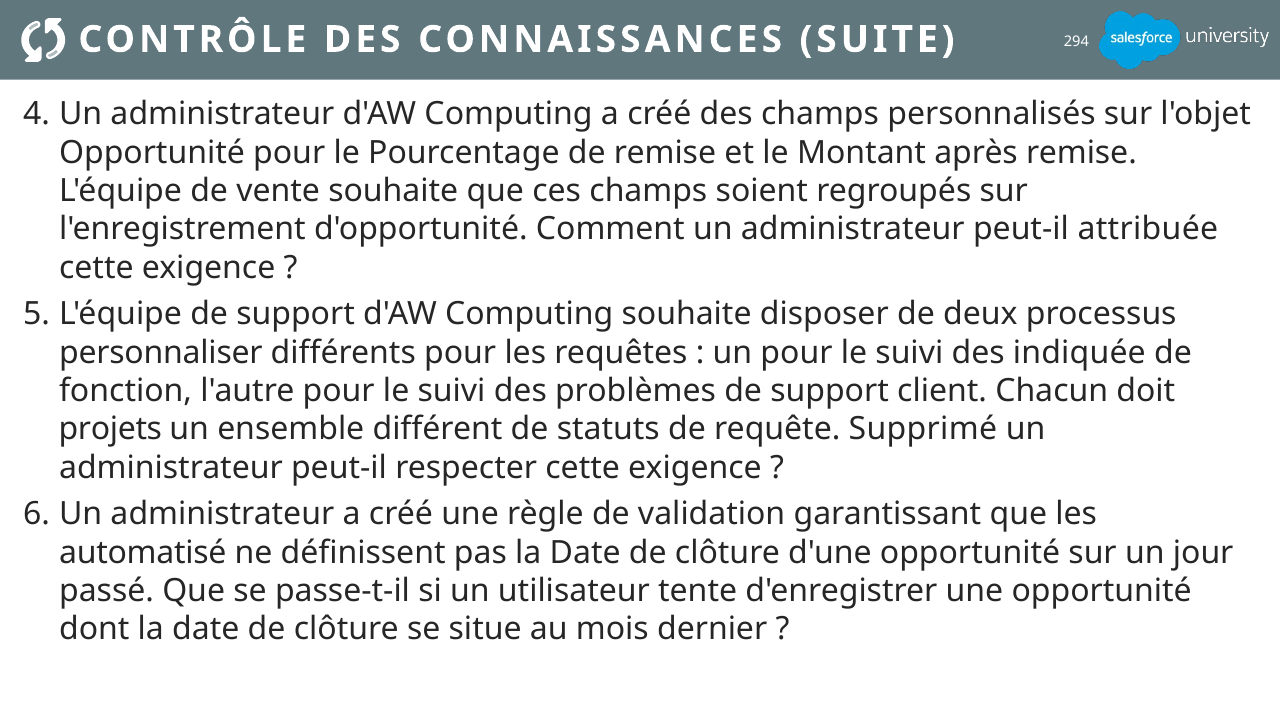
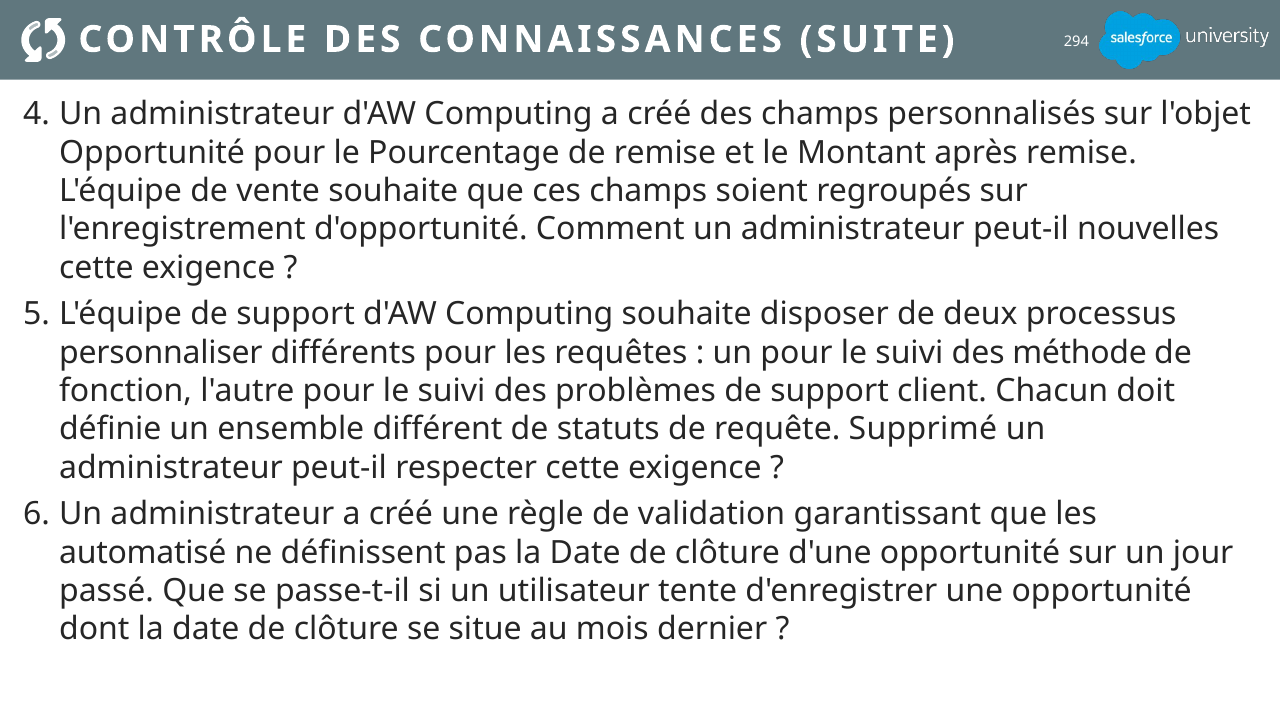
attribuée: attribuée -> nouvelles
indiquée: indiquée -> méthode
projets: projets -> définie
